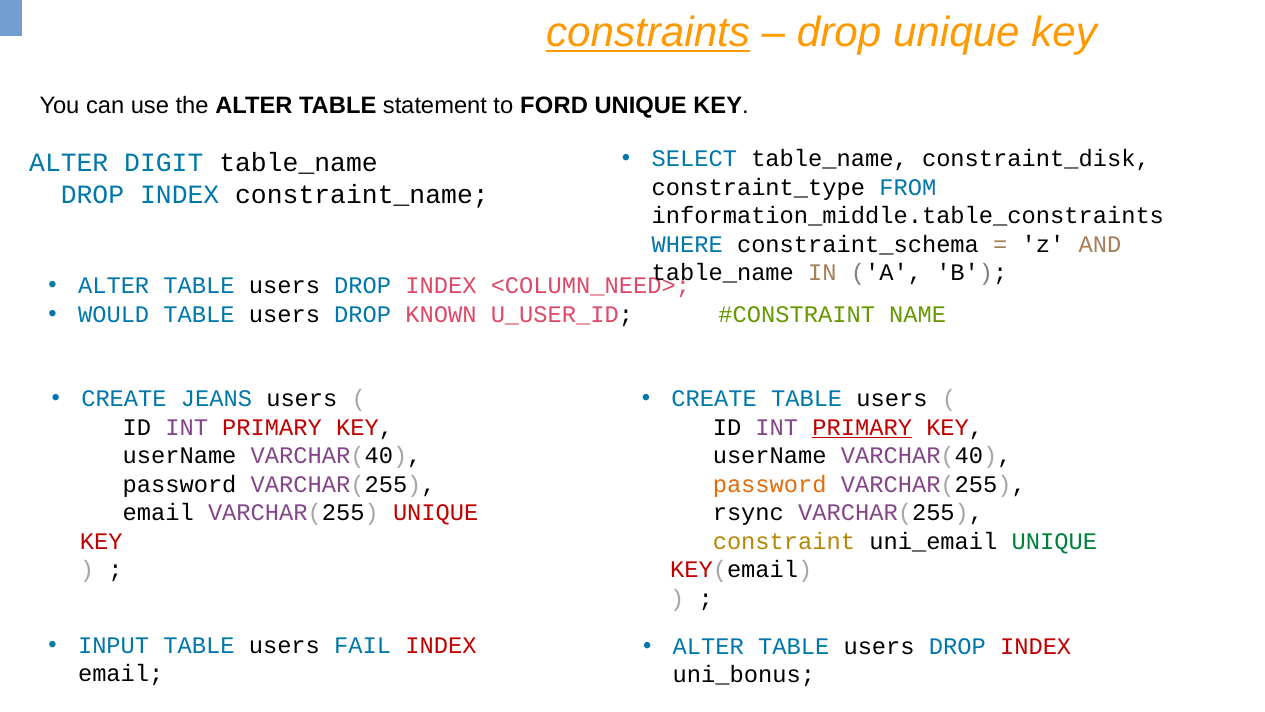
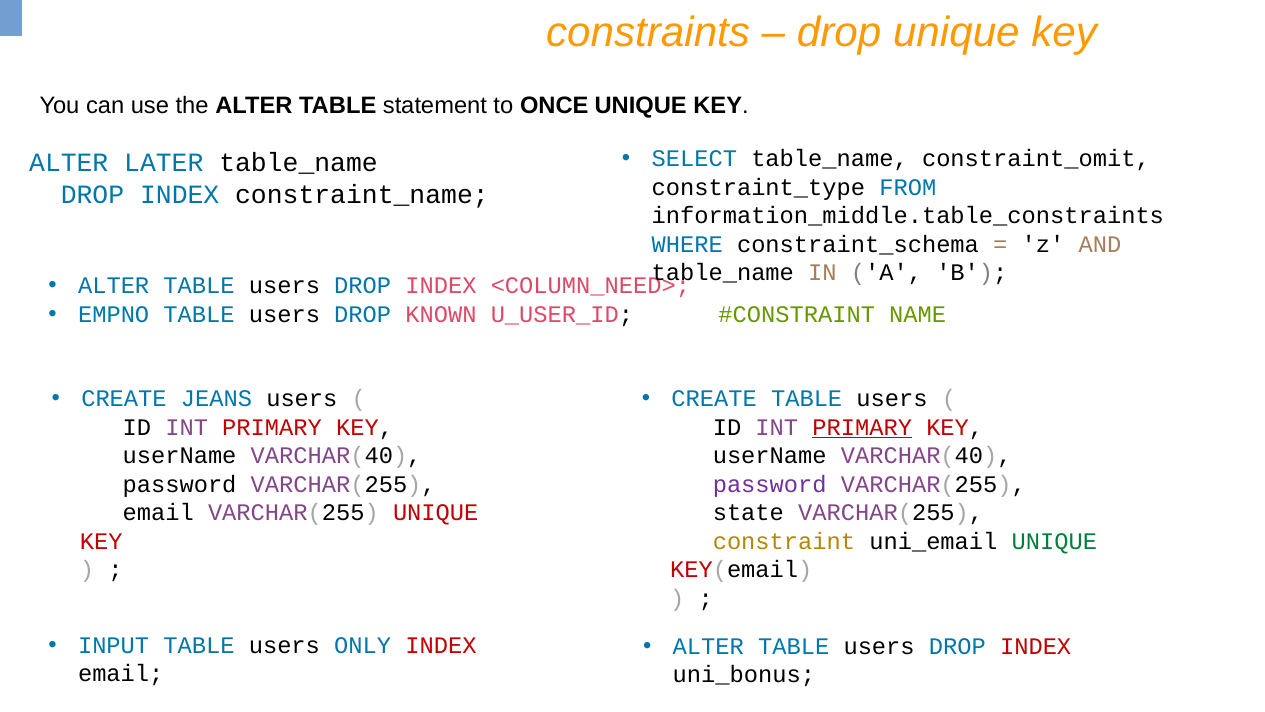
constraints underline: present -> none
FORD: FORD -> ONCE
constraint_disk: constraint_disk -> constraint_omit
DIGIT: DIGIT -> LATER
WOULD: WOULD -> EMPNO
password at (770, 484) colour: orange -> purple
rsync: rsync -> state
FAIL: FAIL -> ONLY
